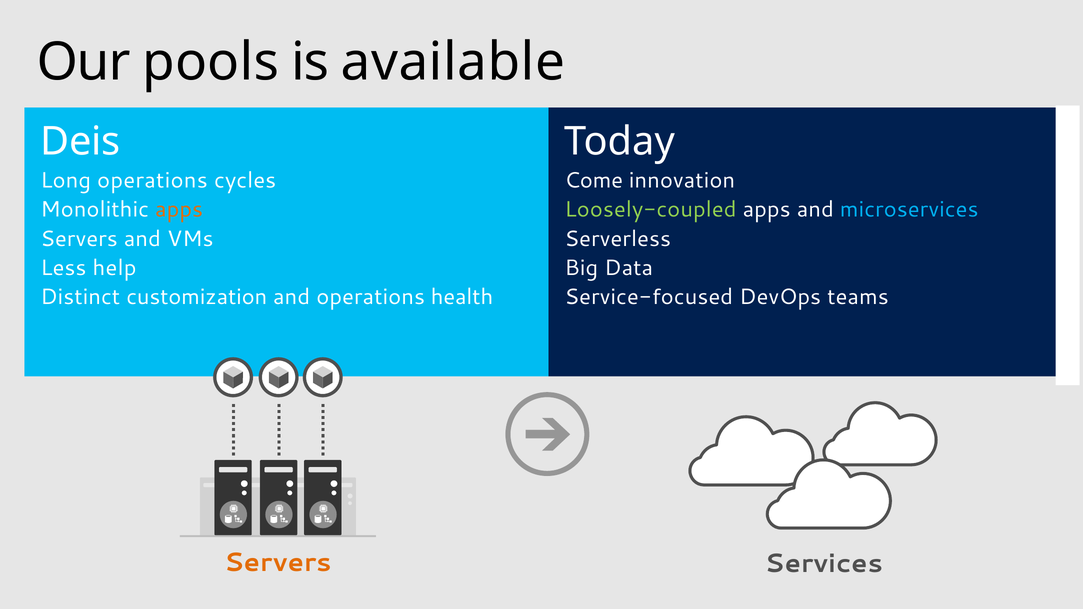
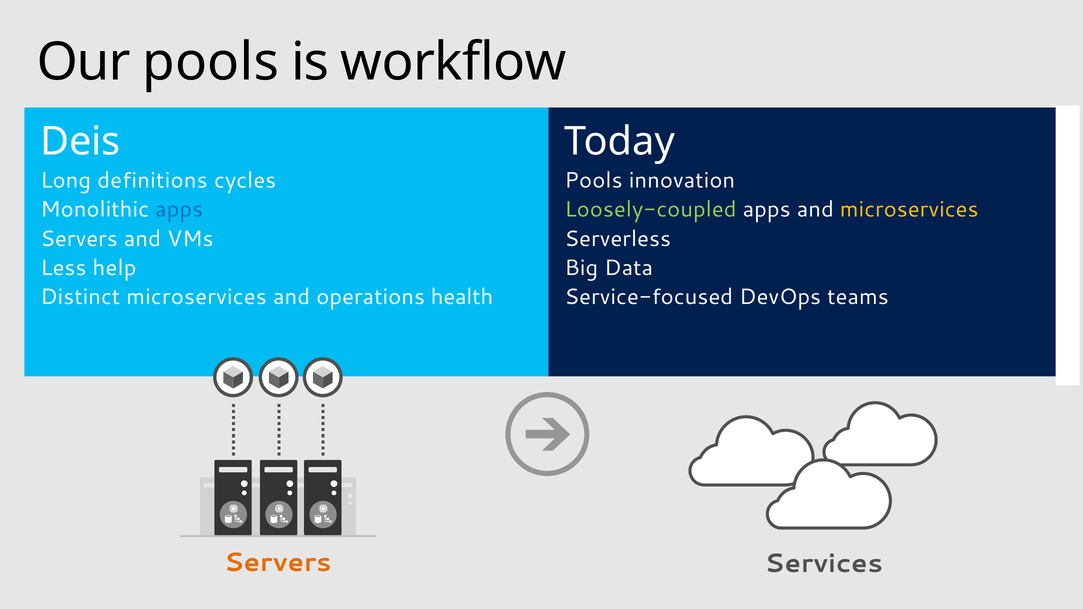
available: available -> workflow
Long operations: operations -> definitions
Come at (594, 180): Come -> Pools
apps at (179, 210) colour: orange -> blue
microservices at (909, 210) colour: light blue -> yellow
Distinct customization: customization -> microservices
